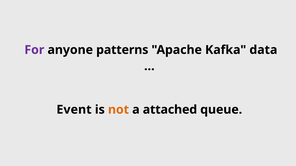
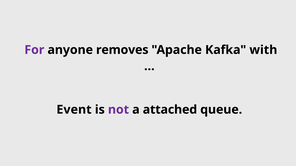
patterns: patterns -> removes
data: data -> with
not colour: orange -> purple
